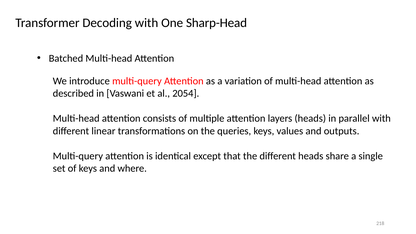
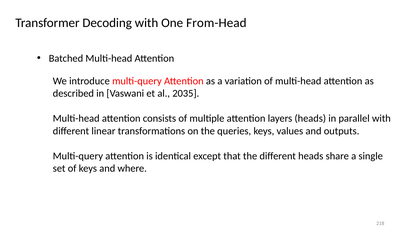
Sharp-Head: Sharp-Head -> From-Head
2054: 2054 -> 2035
